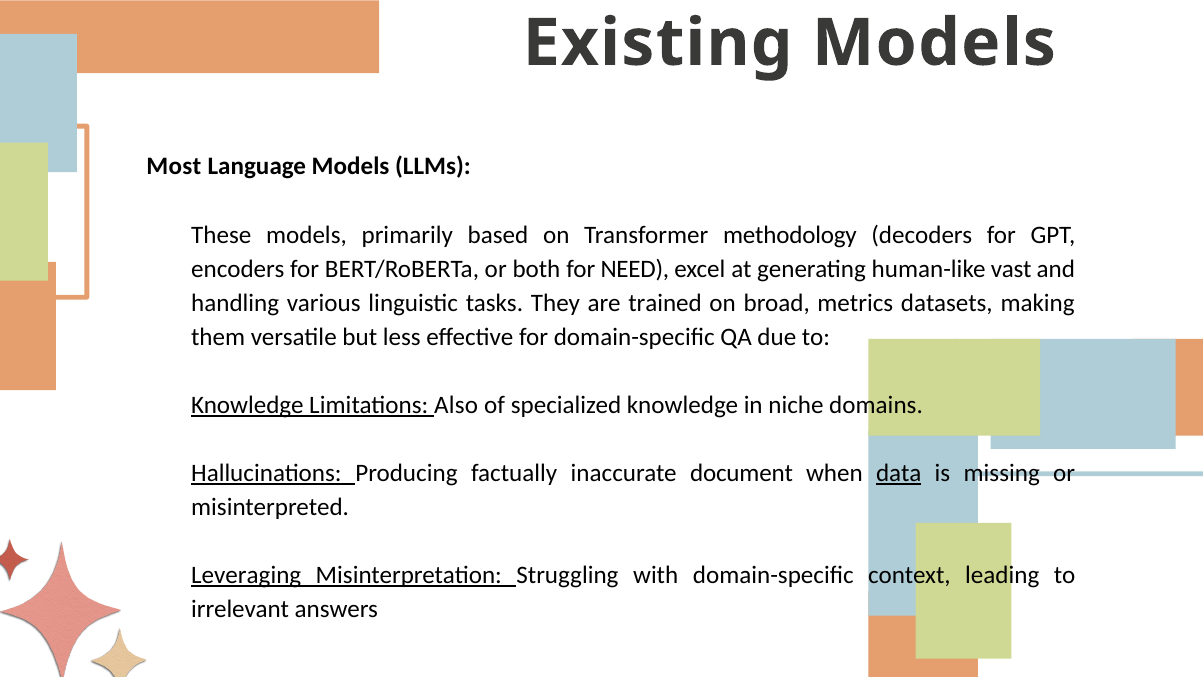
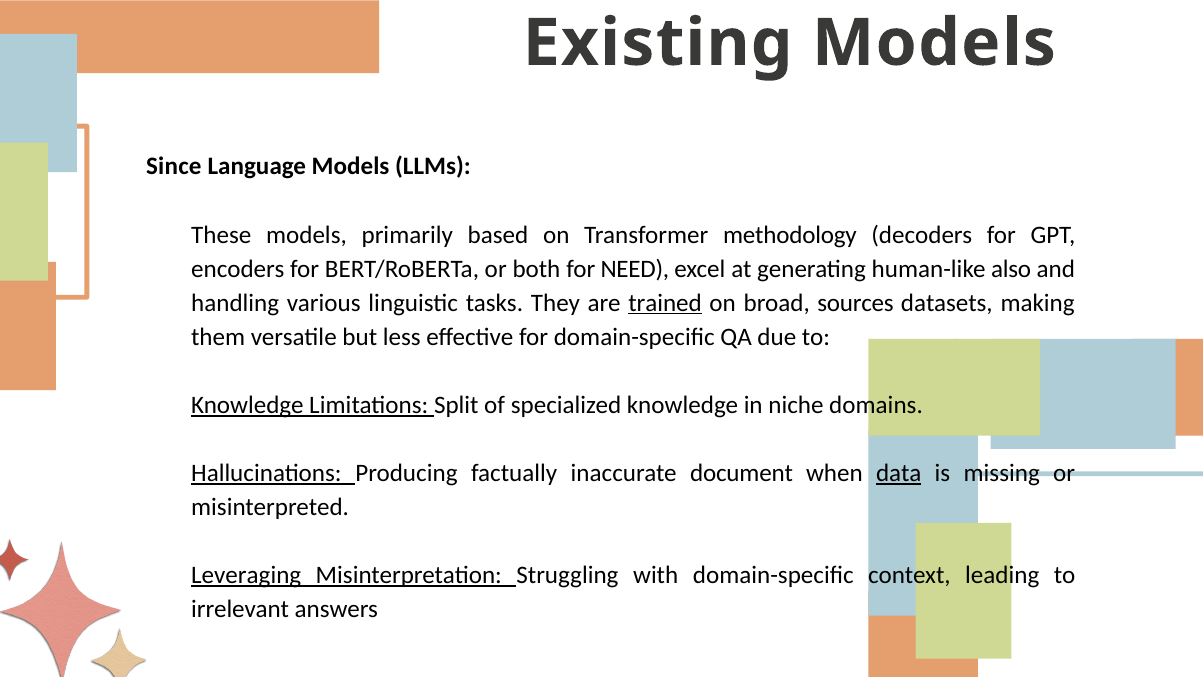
Most: Most -> Since
vast: vast -> also
trained underline: none -> present
metrics: metrics -> sources
Also: Also -> Split
